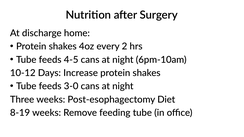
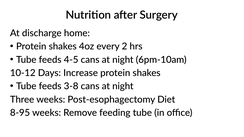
3-0: 3-0 -> 3-8
8-19: 8-19 -> 8-95
